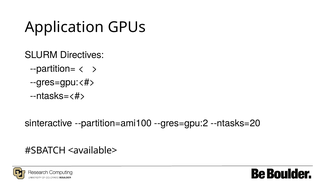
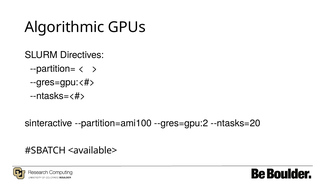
Application: Application -> Algorithmic
